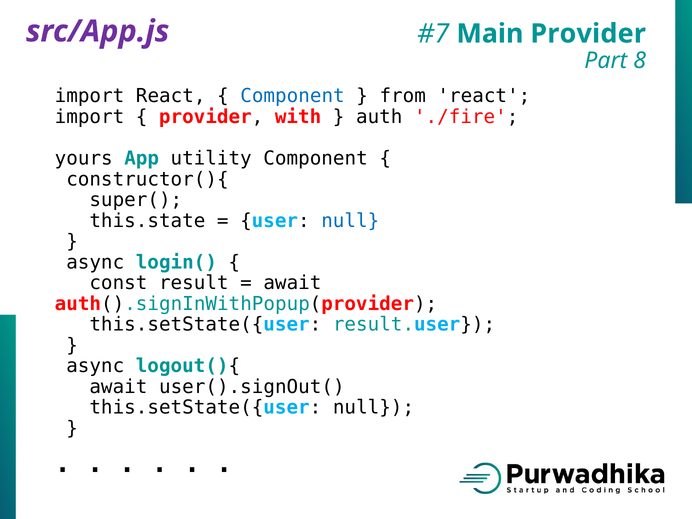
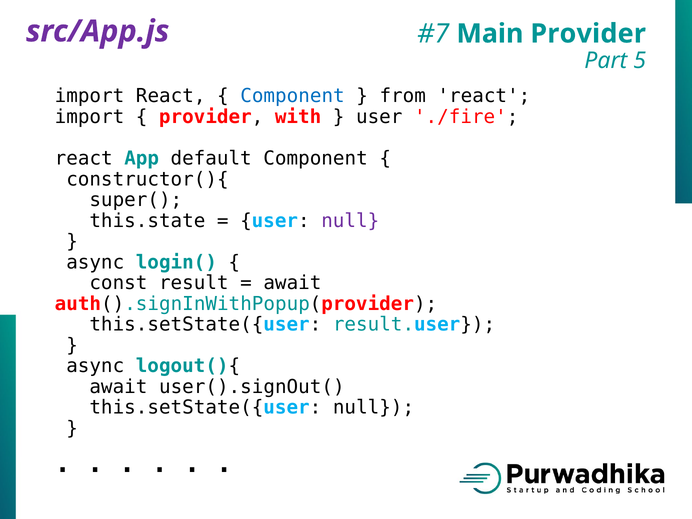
8: 8 -> 5
auth at (379, 117): auth -> user
yours at (84, 158): yours -> react
utility: utility -> default
null at (350, 221) colour: blue -> purple
